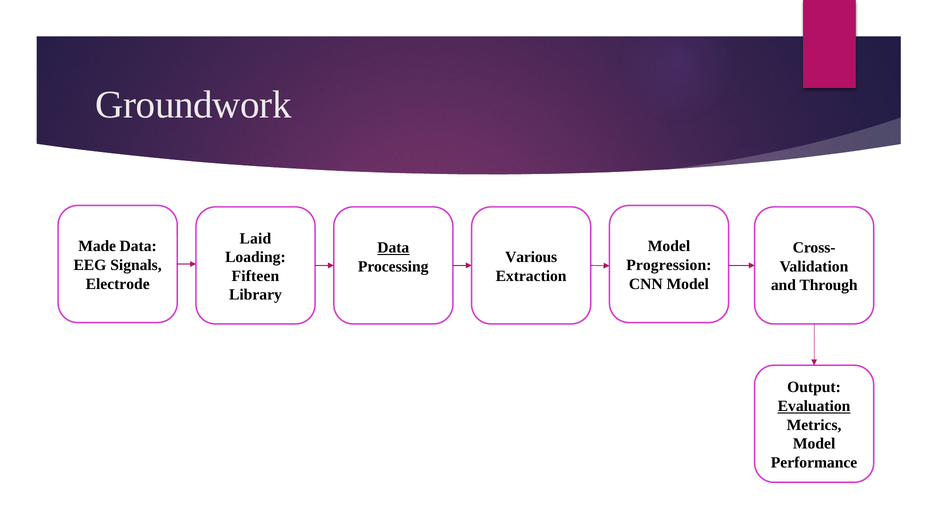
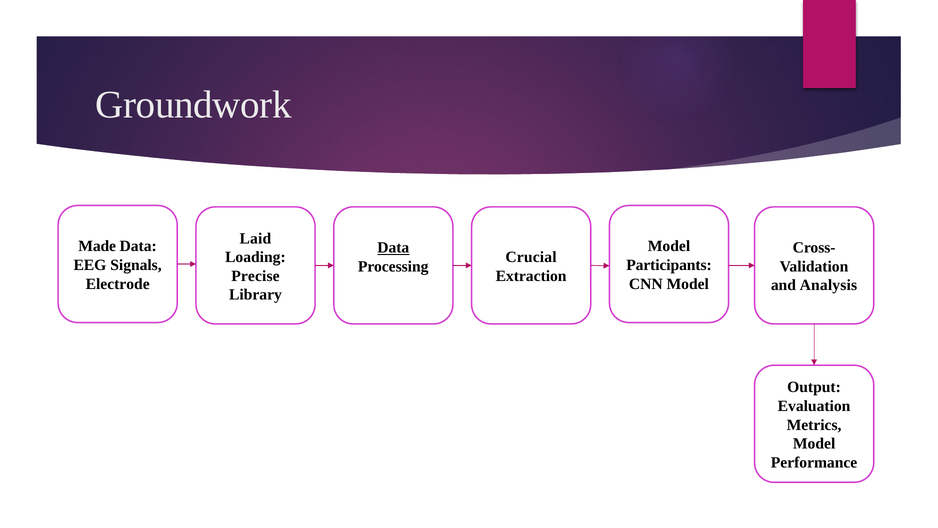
Various: Various -> Crucial
Progression: Progression -> Participants
Fifteen: Fifteen -> Precise
Through: Through -> Analysis
Evaluation underline: present -> none
